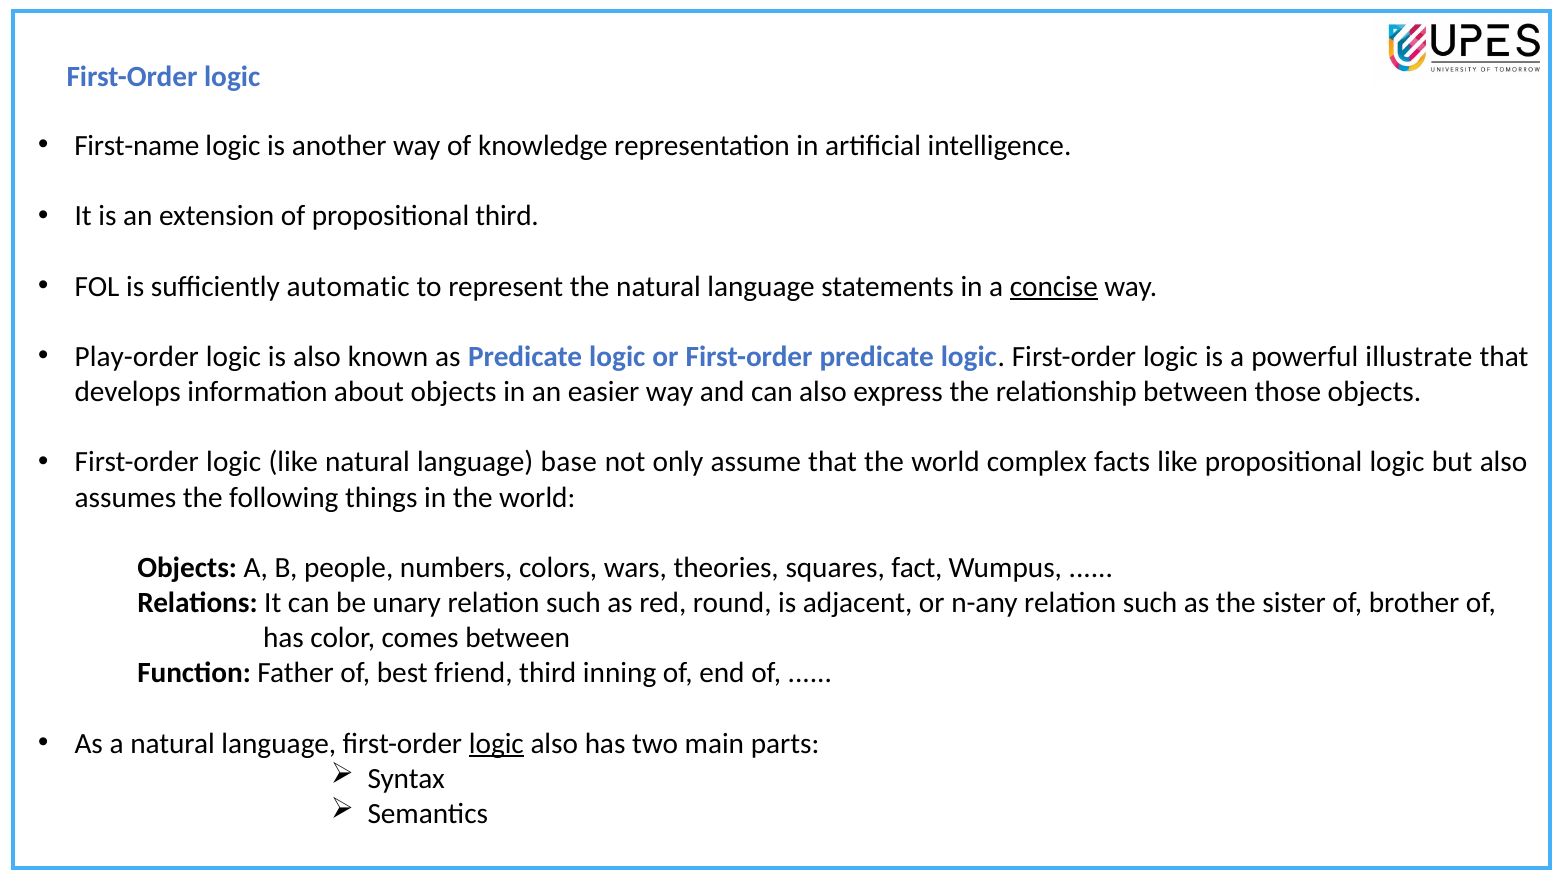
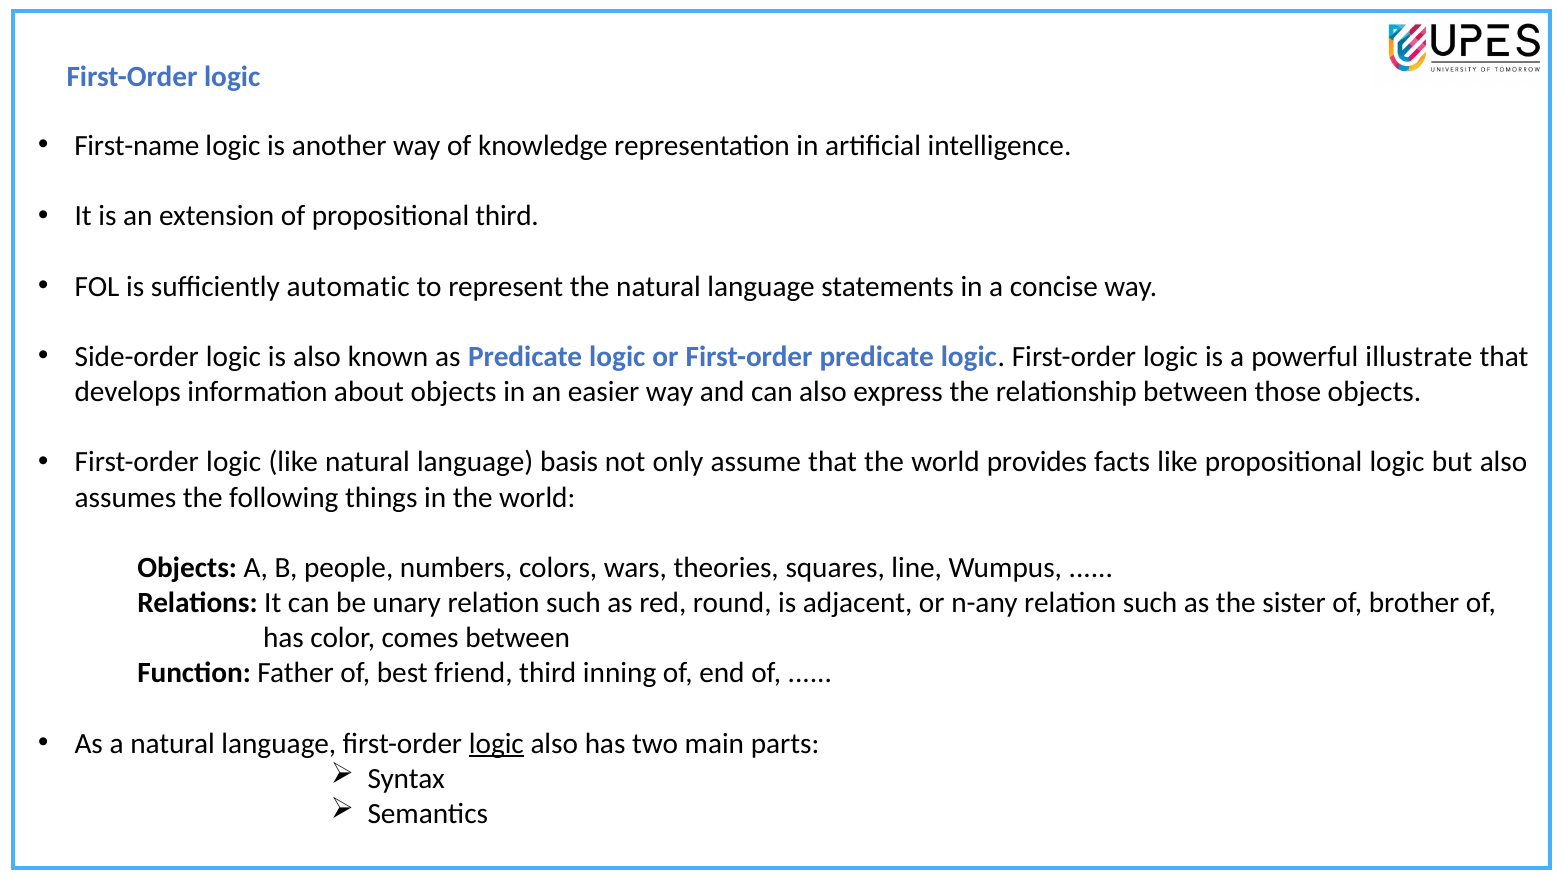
concise underline: present -> none
Play-order: Play-order -> Side-order
base: base -> basis
complex: complex -> provides
fact: fact -> line
